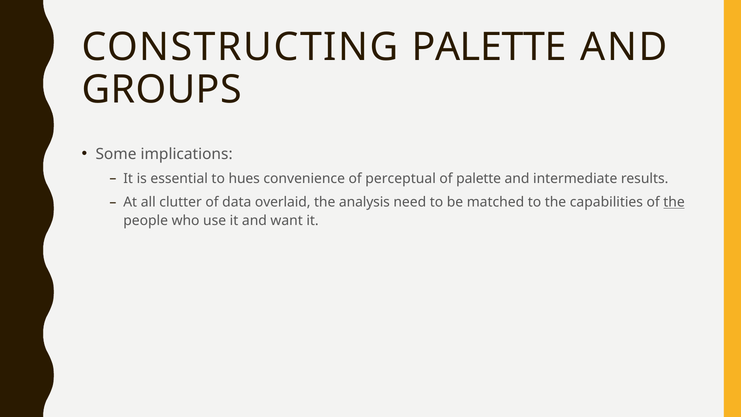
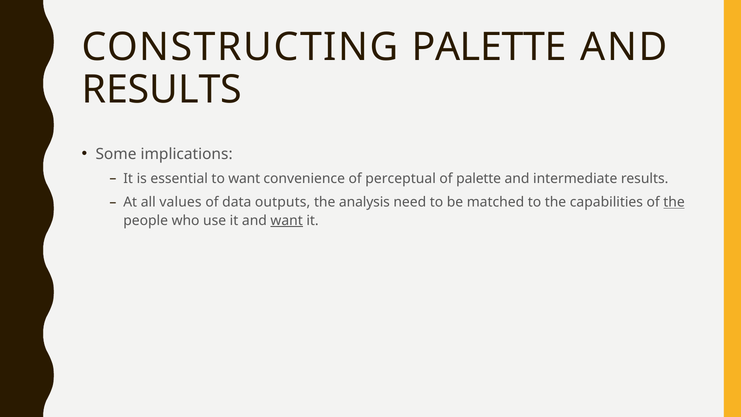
GROUPS at (162, 90): GROUPS -> RESULTS
to hues: hues -> want
clutter: clutter -> values
overlaid: overlaid -> outputs
want at (287, 221) underline: none -> present
